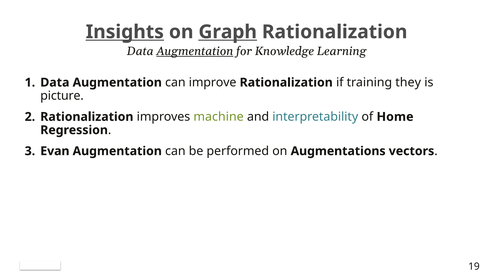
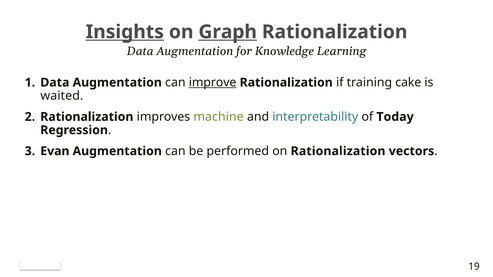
Augmentation at (195, 51) underline: present -> none
improve underline: none -> present
they: they -> cake
picture: picture -> waited
Home: Home -> Today
on Augmentations: Augmentations -> Rationalization
